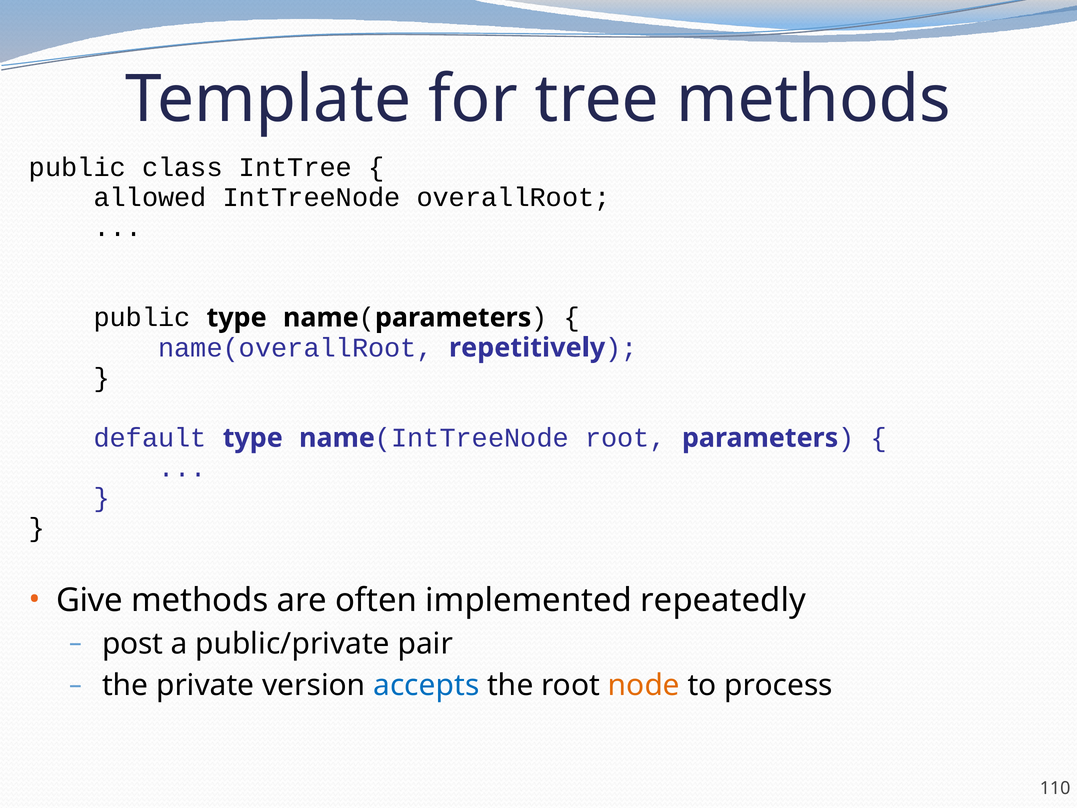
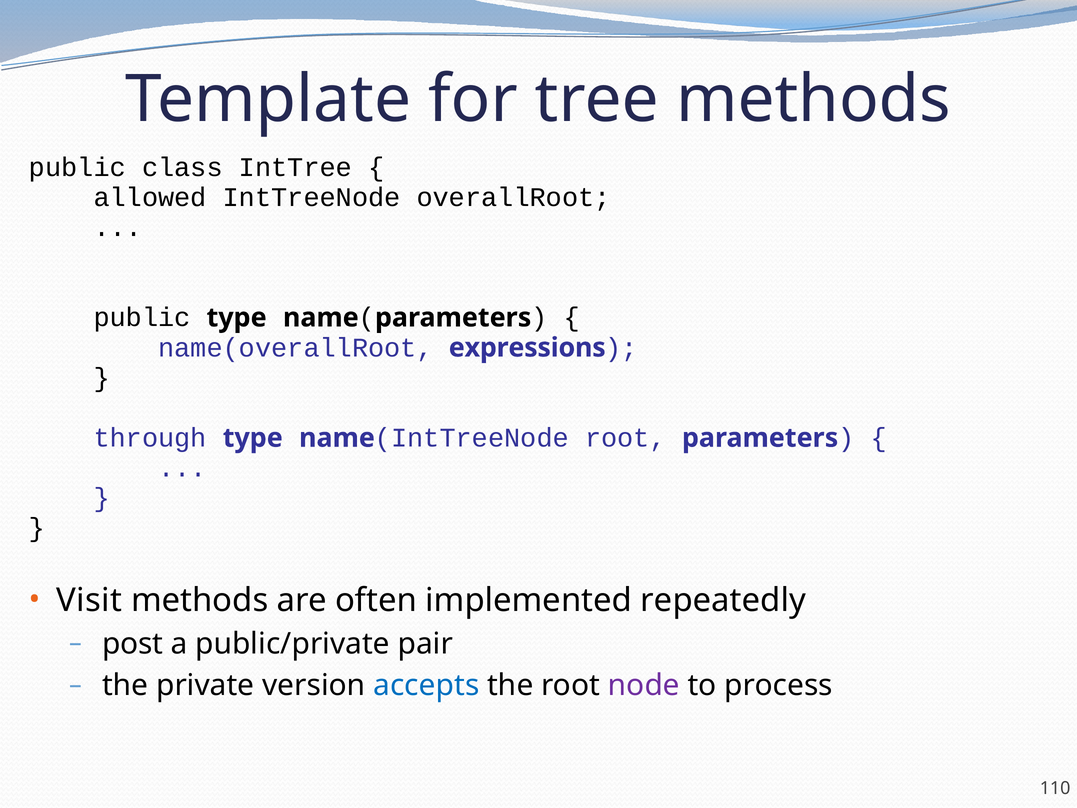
repetitively: repetitively -> expressions
default: default -> through
Give: Give -> Visit
node colour: orange -> purple
